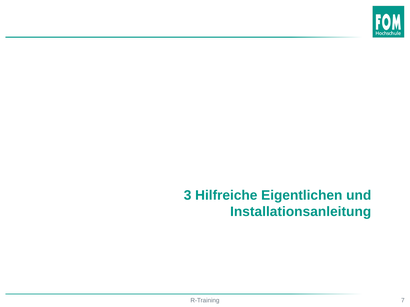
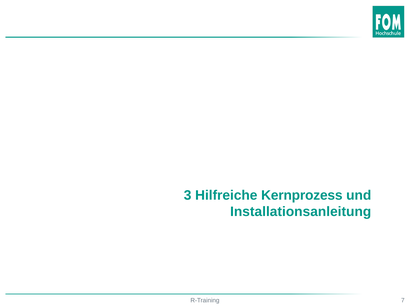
Eigentlichen: Eigentlichen -> Kernprozess
